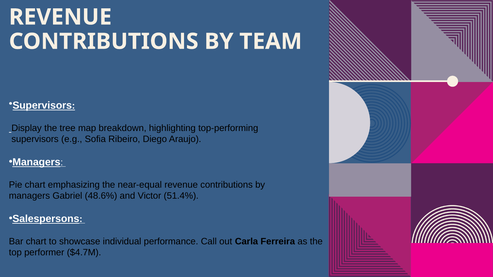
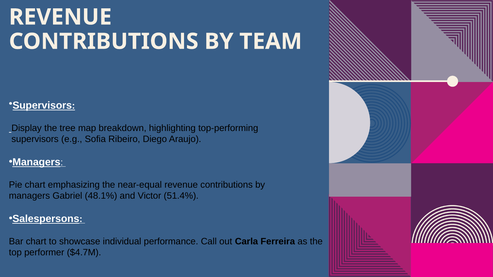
48.6%: 48.6% -> 48.1%
